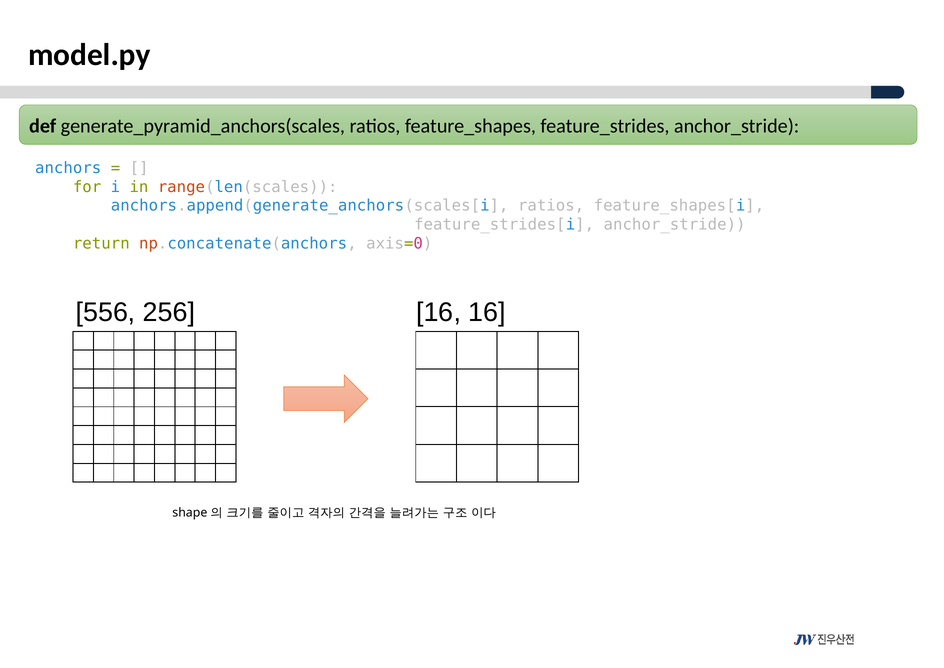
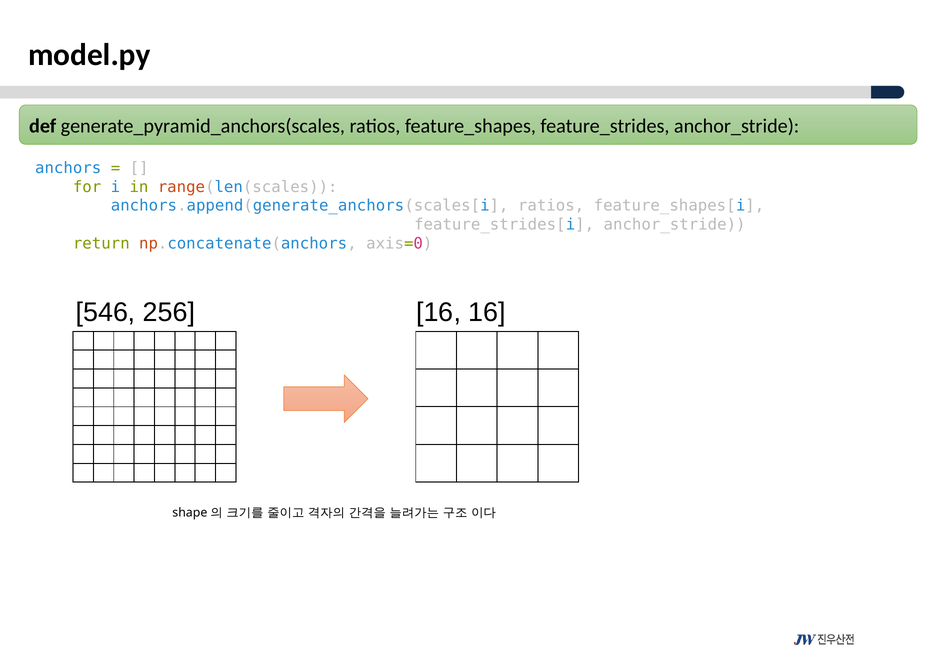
556: 556 -> 546
